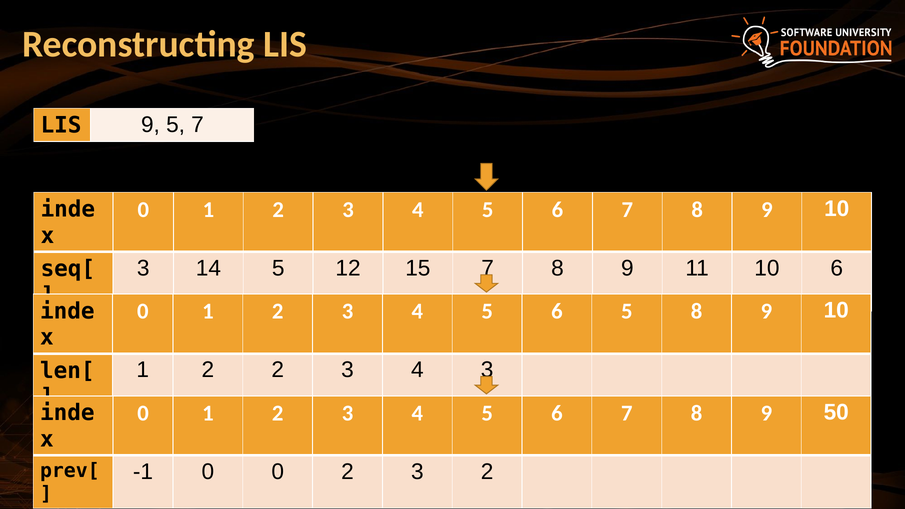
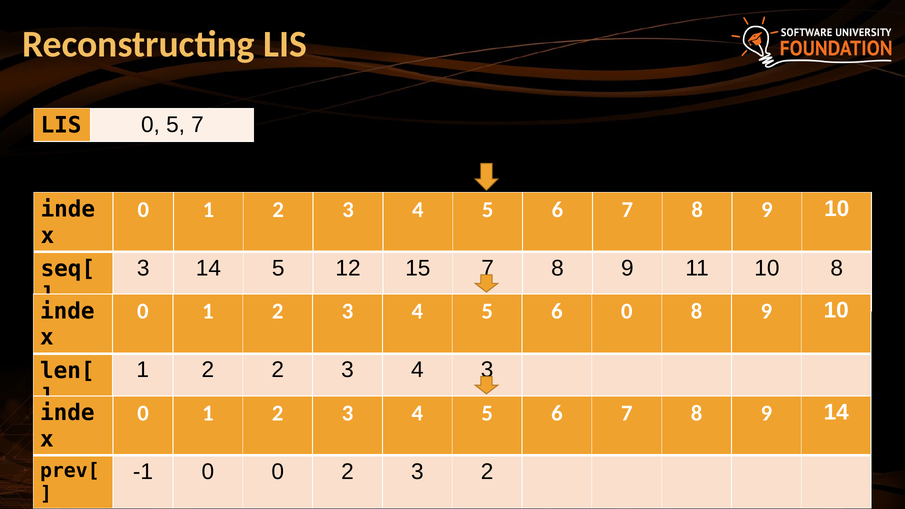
LIS 9: 9 -> 0
10 6: 6 -> 8
6 5: 5 -> 0
9 50: 50 -> 14
